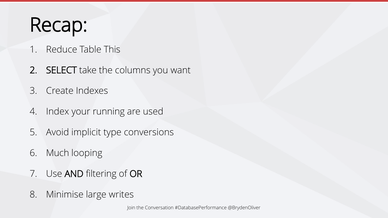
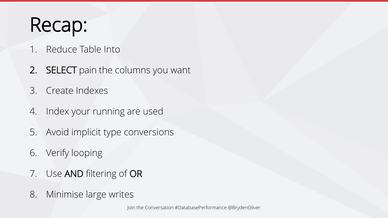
This: This -> Into
take: take -> pain
Much: Much -> Verify
